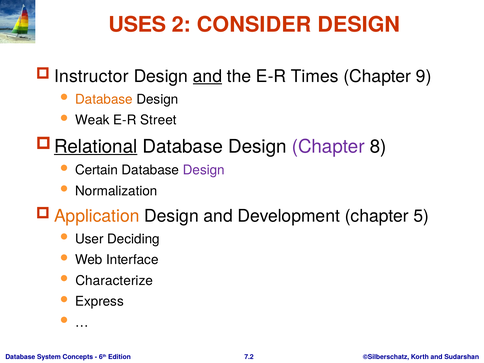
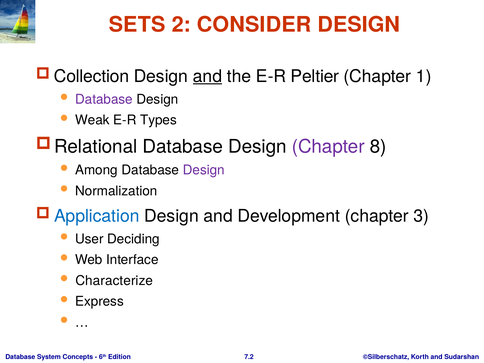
USES: USES -> SETS
Instructor: Instructor -> Collection
Times: Times -> Peltier
9: 9 -> 1
Database at (104, 99) colour: orange -> purple
Street: Street -> Types
Relational underline: present -> none
Certain: Certain -> Among
Application colour: orange -> blue
5: 5 -> 3
